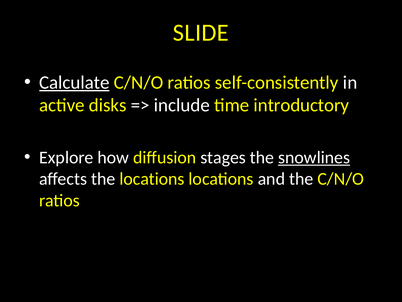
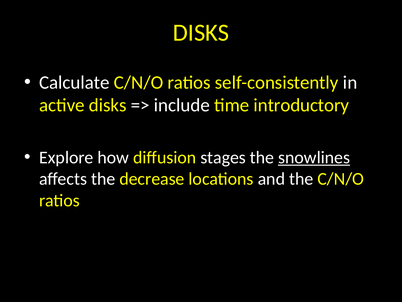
SLIDE at (201, 33): SLIDE -> DISKS
Calculate underline: present -> none
the locations: locations -> decrease
